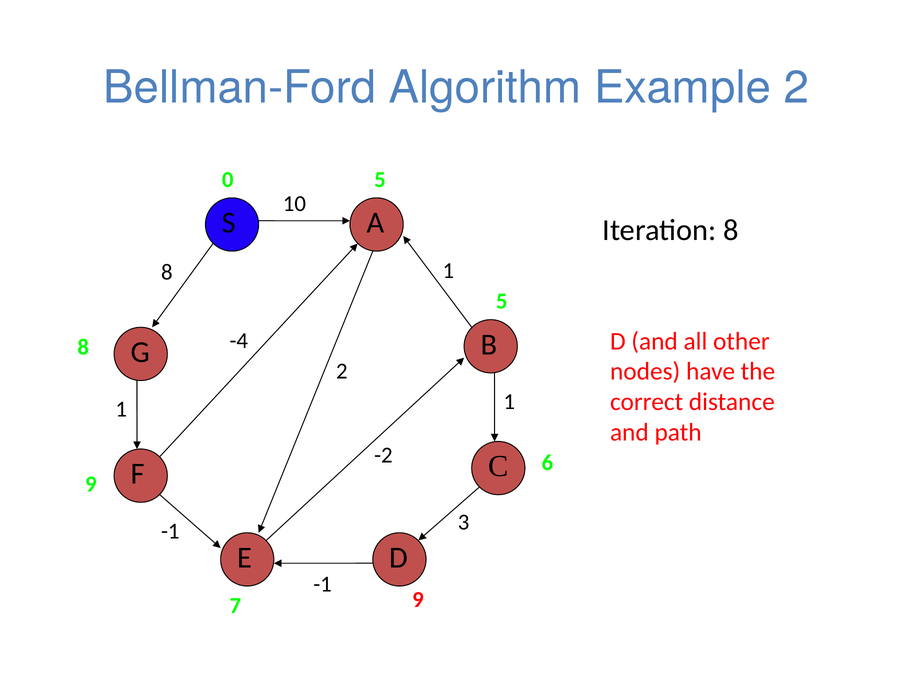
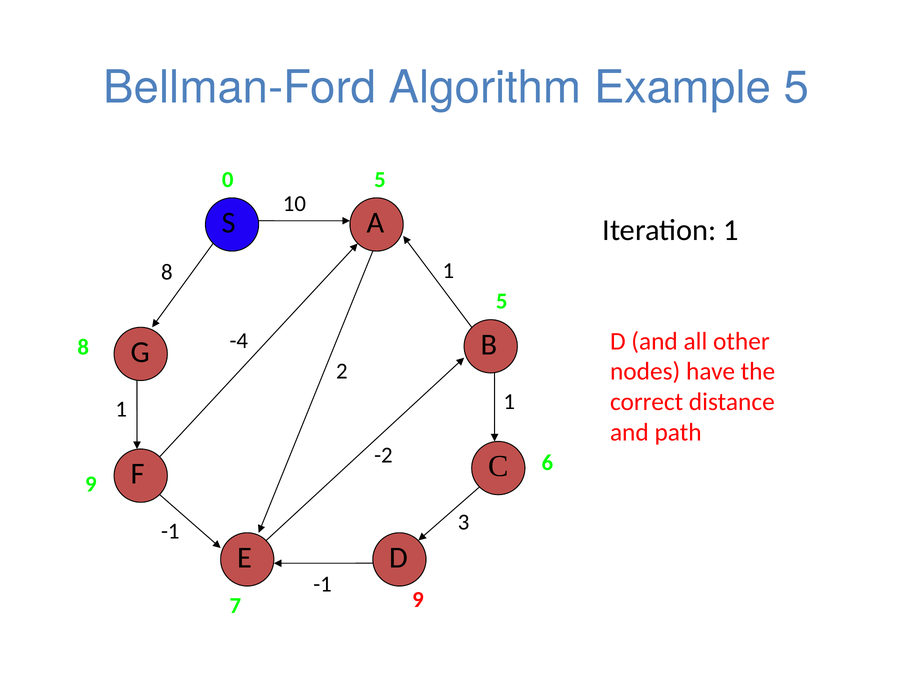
Example 2: 2 -> 5
Iteration 8: 8 -> 1
